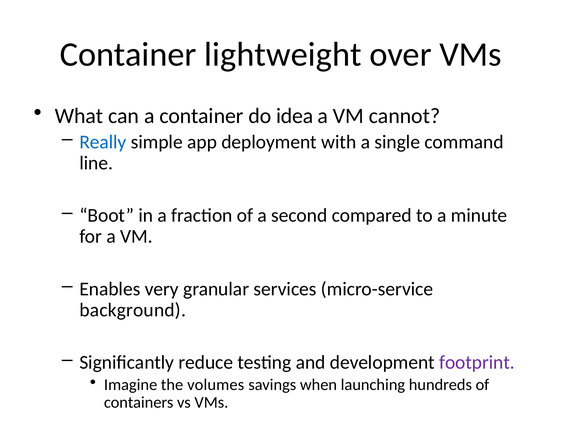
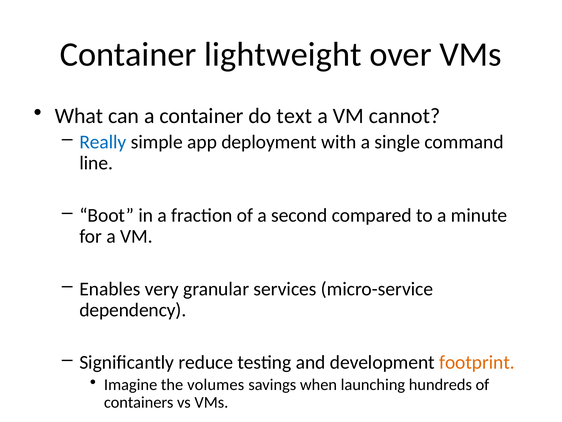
idea: idea -> text
background: background -> dependency
footprint colour: purple -> orange
